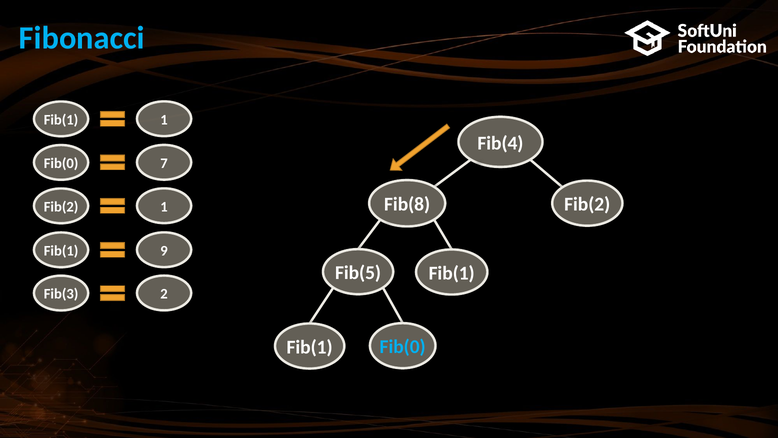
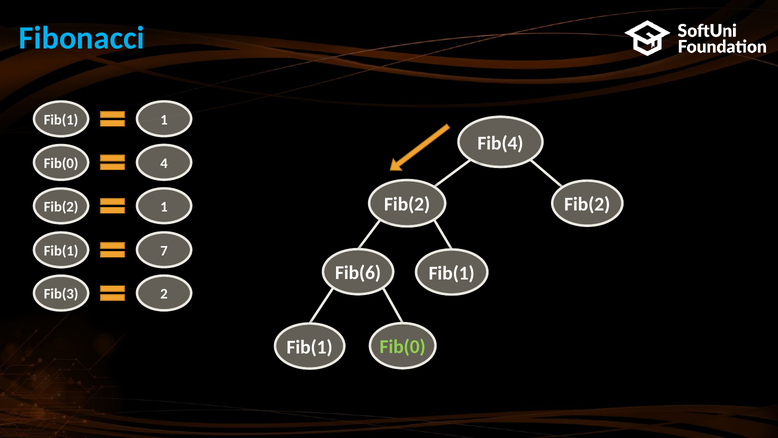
7: 7 -> 4
Fib(8 at (407, 204): Fib(8 -> Fib(2
9: 9 -> 7
Fib(5: Fib(5 -> Fib(6
Fib(0 at (403, 347) colour: light blue -> light green
